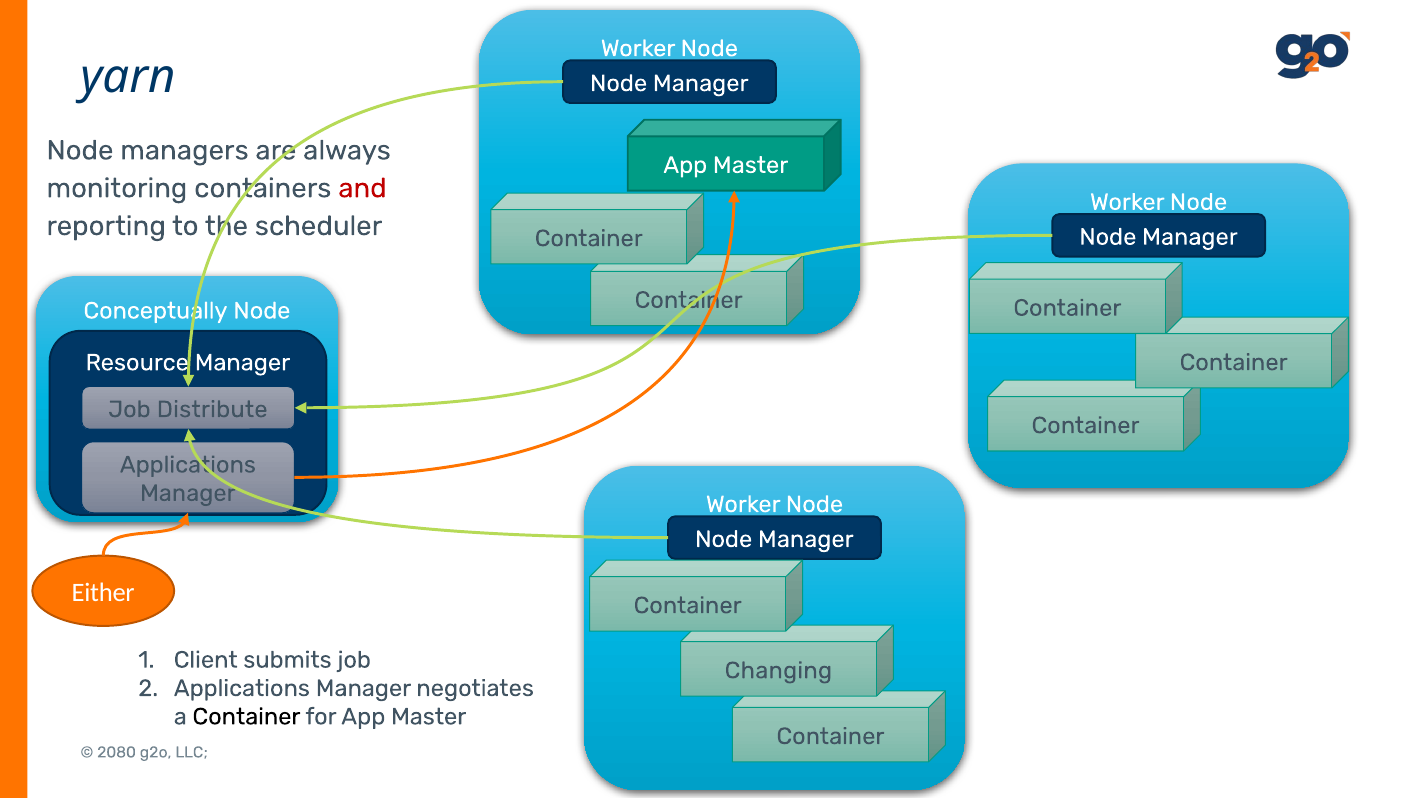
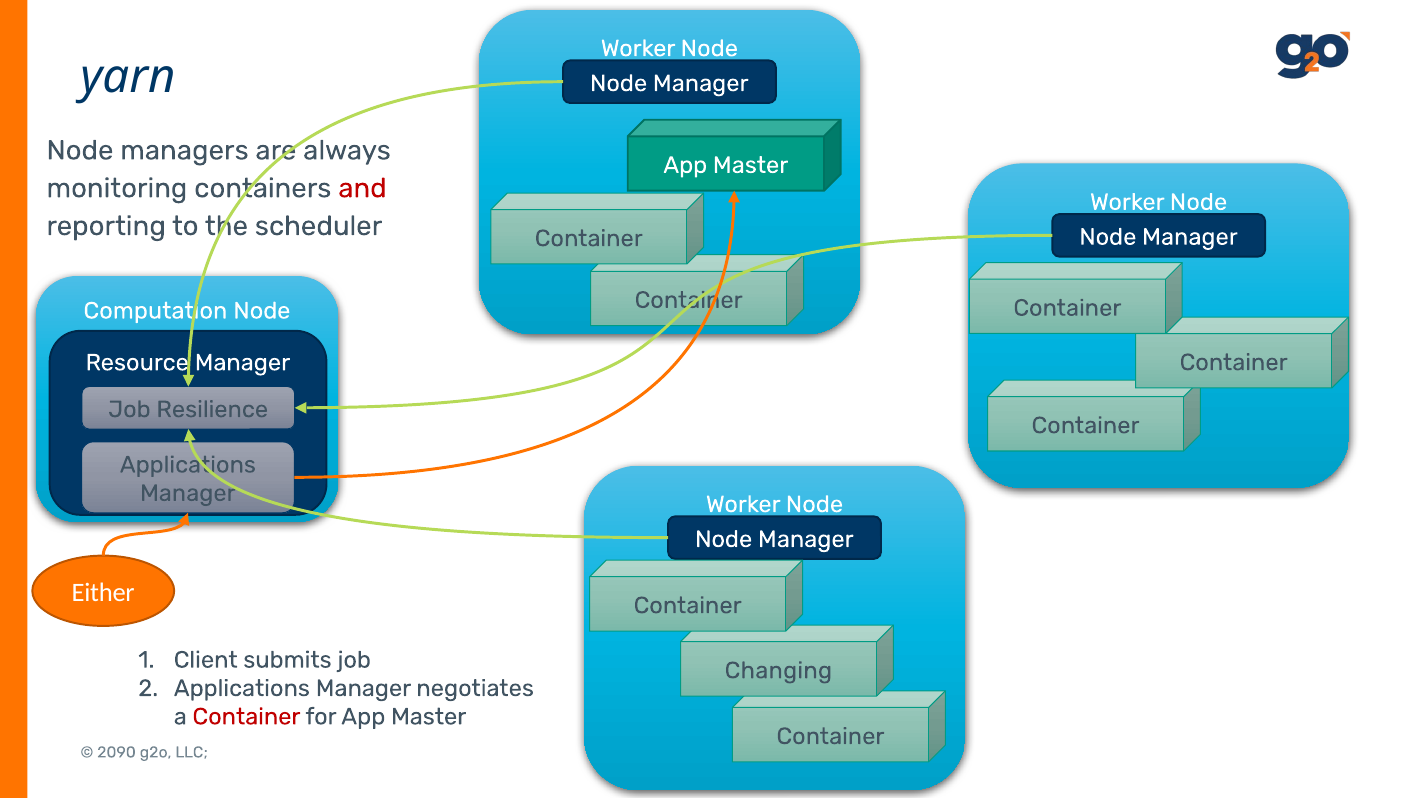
Conceptually: Conceptually -> Computation
Distribute: Distribute -> Resilience
Container at (246, 717) colour: black -> red
2080: 2080 -> 2090
